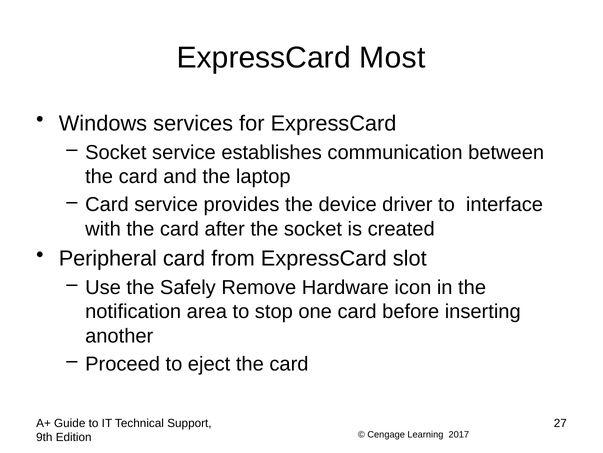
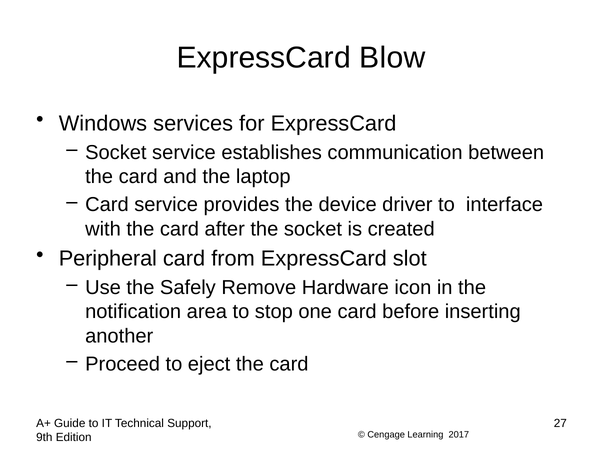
Most: Most -> Blow
